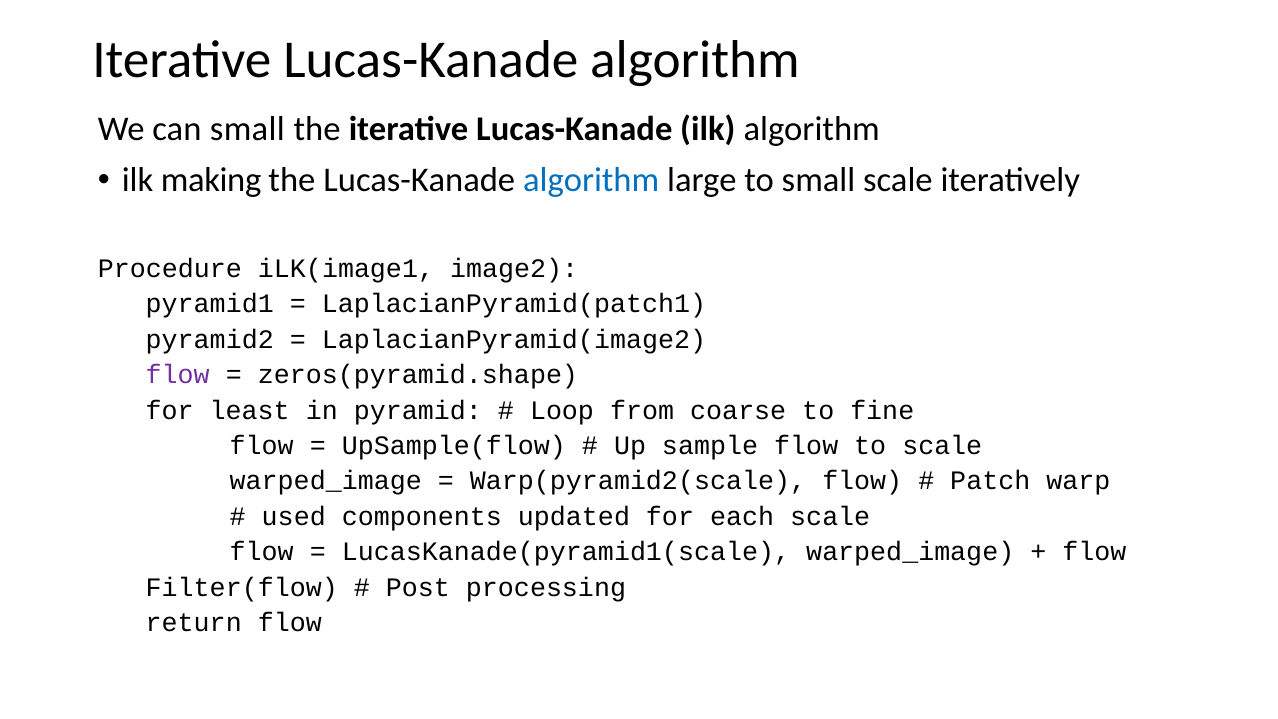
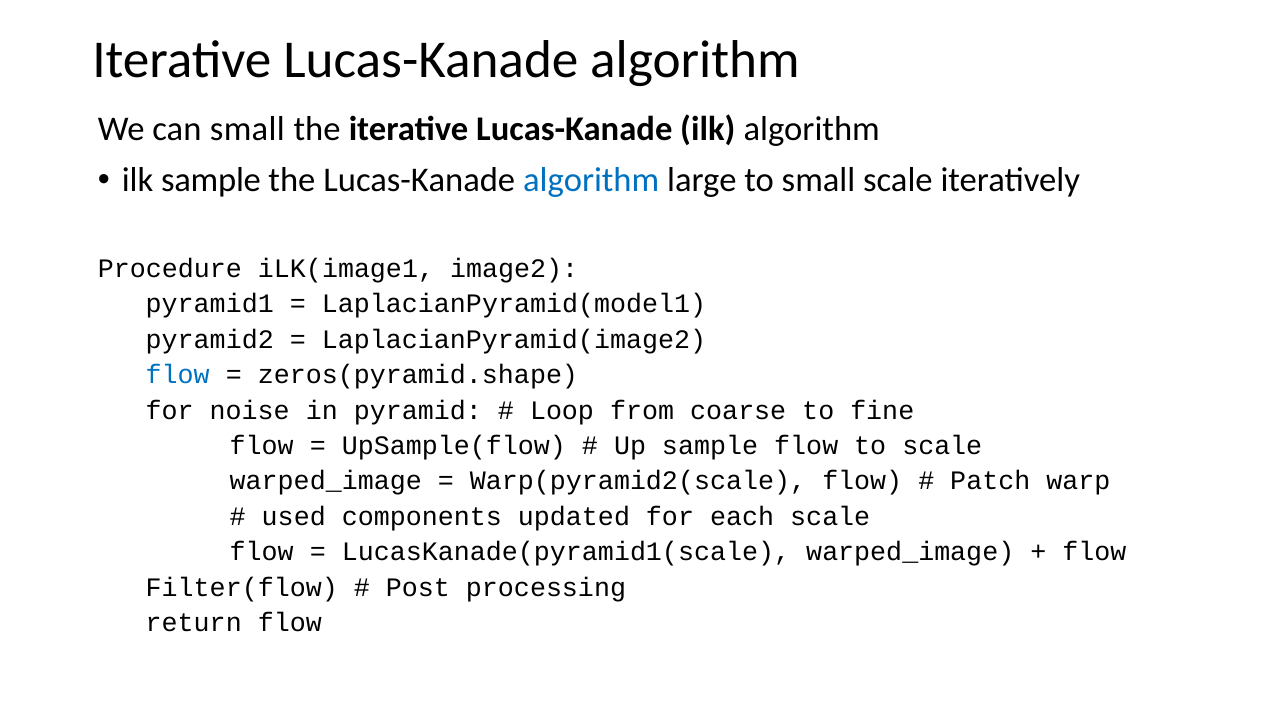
ilk making: making -> sample
LaplacianPyramid(patch1: LaplacianPyramid(patch1 -> LaplacianPyramid(model1
flow at (178, 375) colour: purple -> blue
least: least -> noise
